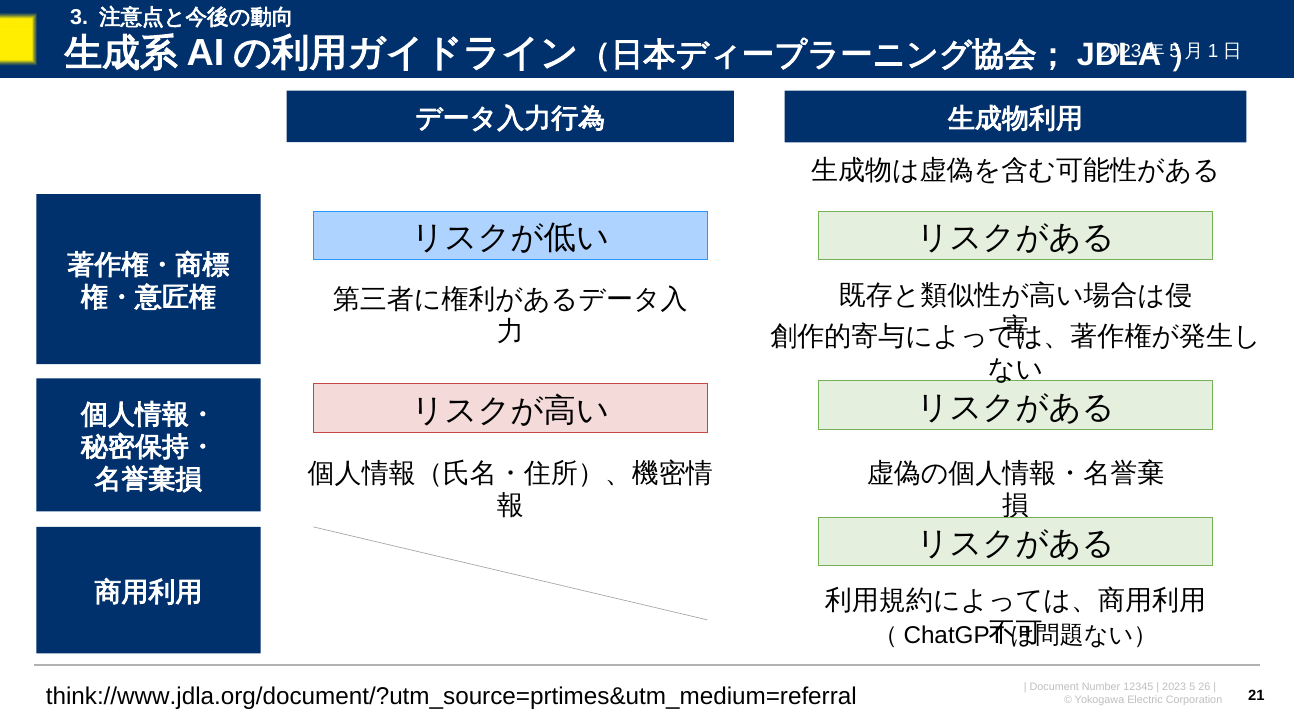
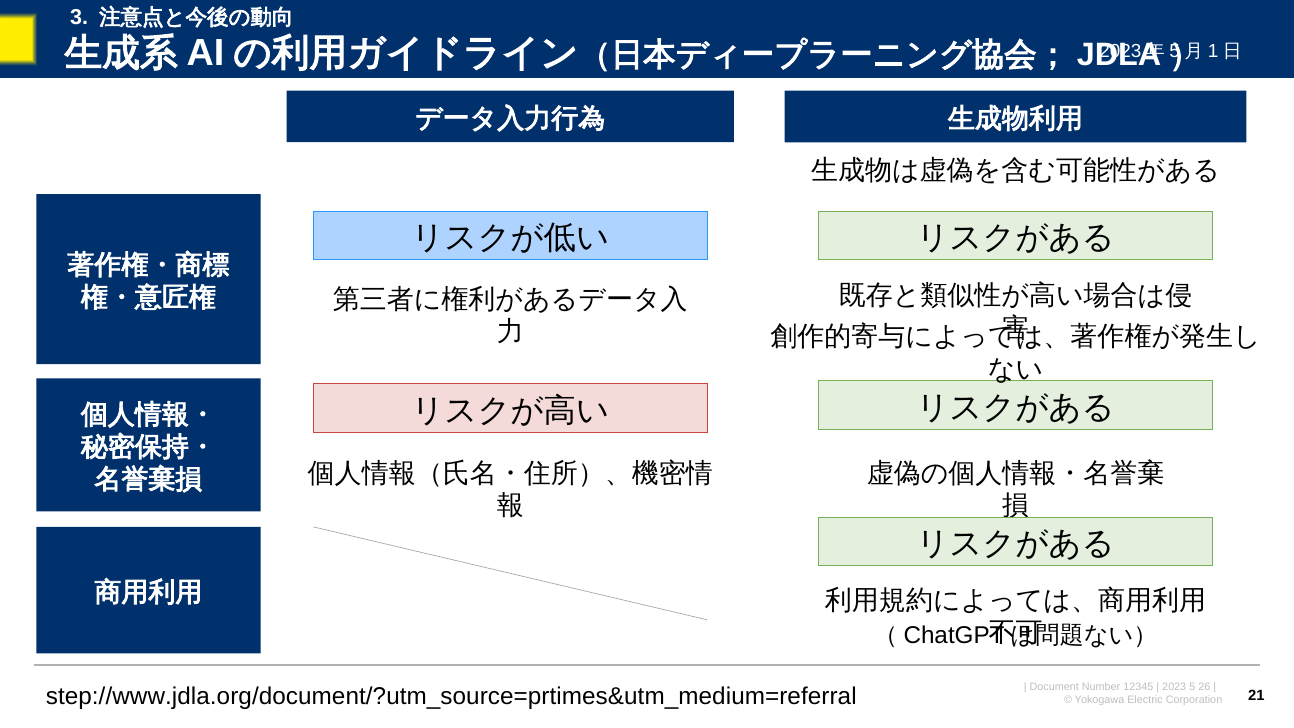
think://www.jdla.org/document/?utm_source=prtimes&utm_medium=referral: think://www.jdla.org/document/?utm_source=prtimes&utm_medium=referral -> step://www.jdla.org/document/?utm_source=prtimes&utm_medium=referral
